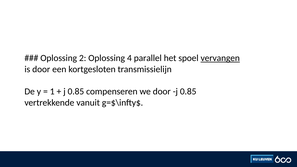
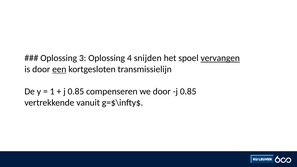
2: 2 -> 3
parallel: parallel -> snijden
een underline: none -> present
